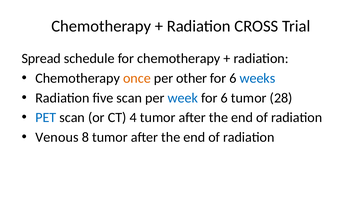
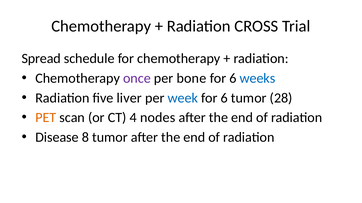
once colour: orange -> purple
other: other -> bone
five scan: scan -> liver
PET colour: blue -> orange
4 tumor: tumor -> nodes
Venous: Venous -> Disease
